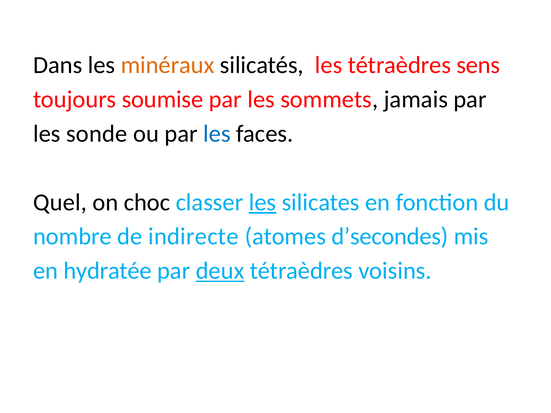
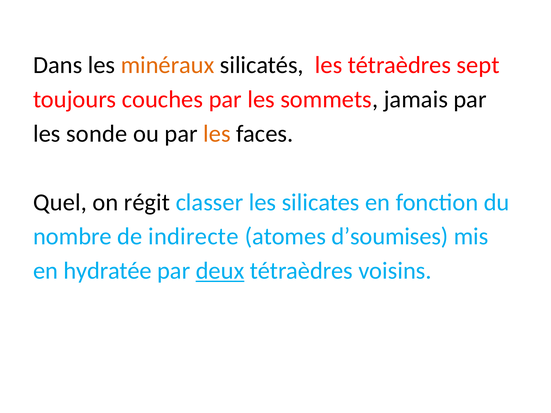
sens: sens -> sept
soumise: soumise -> couches
les at (217, 134) colour: blue -> orange
choc: choc -> régit
les at (262, 202) underline: present -> none
d’secondes: d’secondes -> d’soumises
